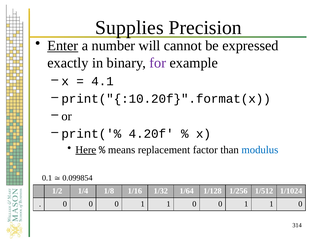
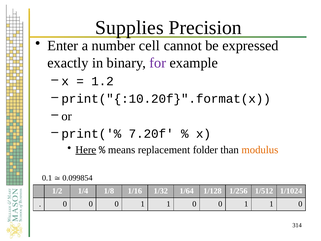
Enter underline: present -> none
will: will -> cell
4.1: 4.1 -> 1.2
4.20f: 4.20f -> 7.20f
factor: factor -> folder
modulus colour: blue -> orange
